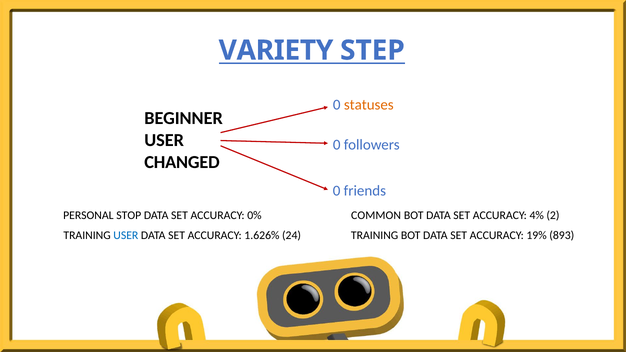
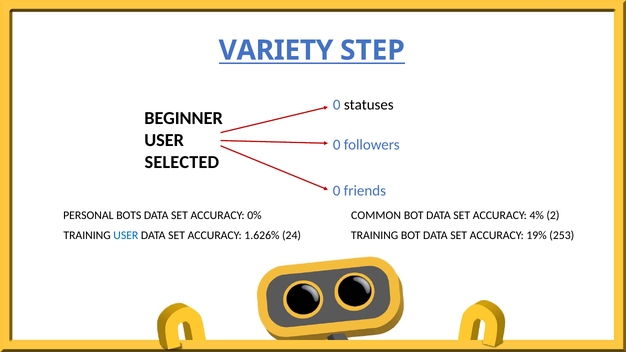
statuses colour: orange -> black
CHANGED: CHANGED -> SELECTED
STOP: STOP -> BOTS
893: 893 -> 253
